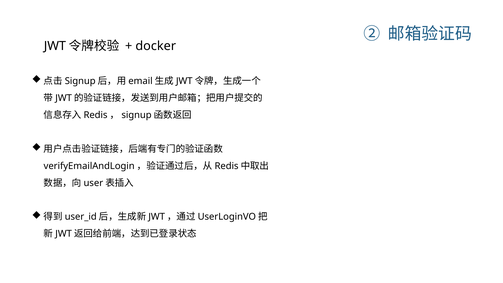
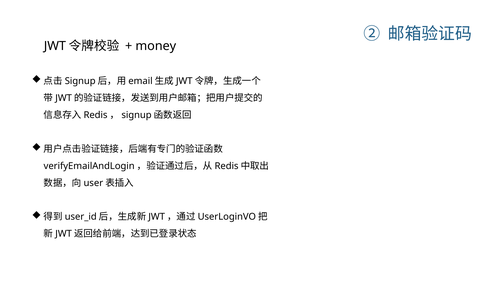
docker: docker -> money
